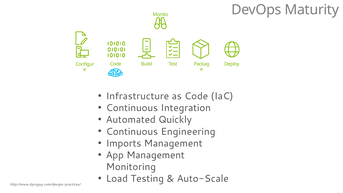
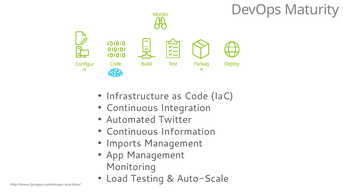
Quickly: Quickly -> Twitter
Engineering: Engineering -> Information
